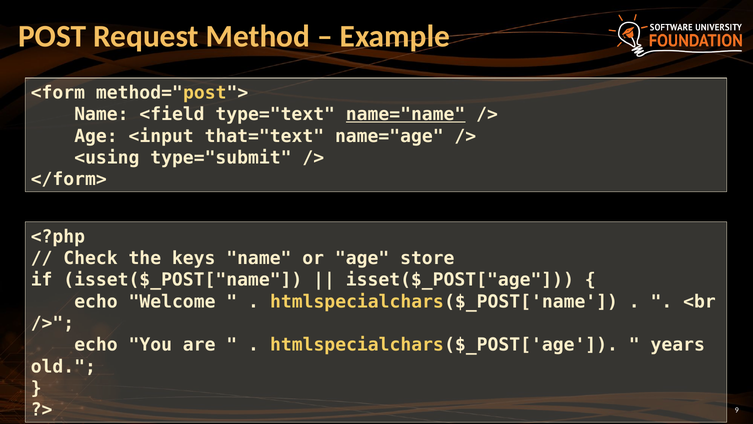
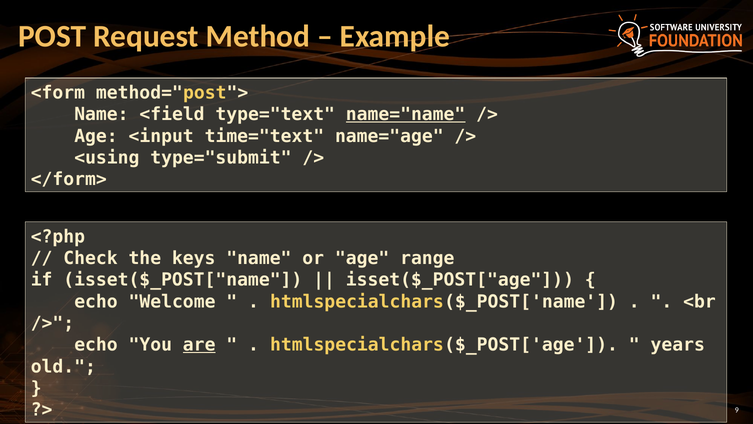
that="text: that="text -> time="text
store: store -> range
are underline: none -> present
